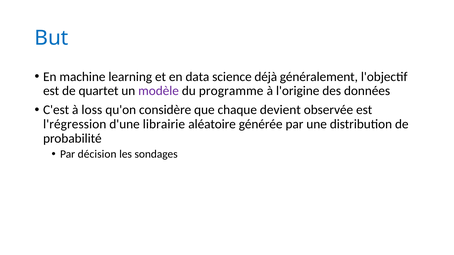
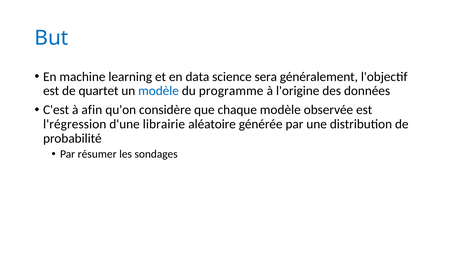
déjà: déjà -> sera
modèle at (159, 91) colour: purple -> blue
loss: loss -> afin
chaque devient: devient -> modèle
décision: décision -> résumer
